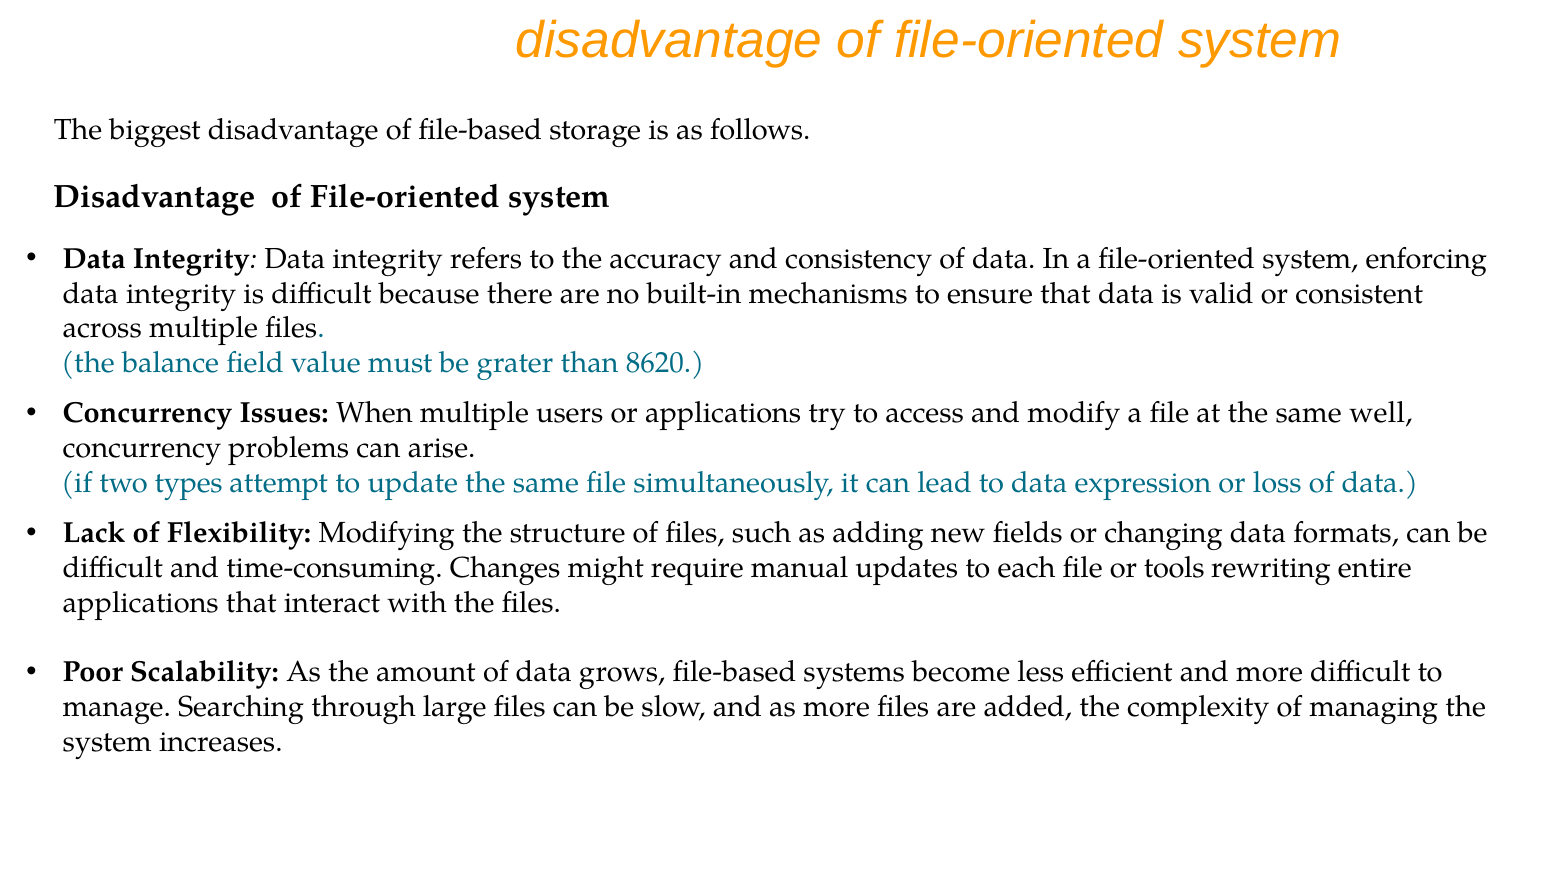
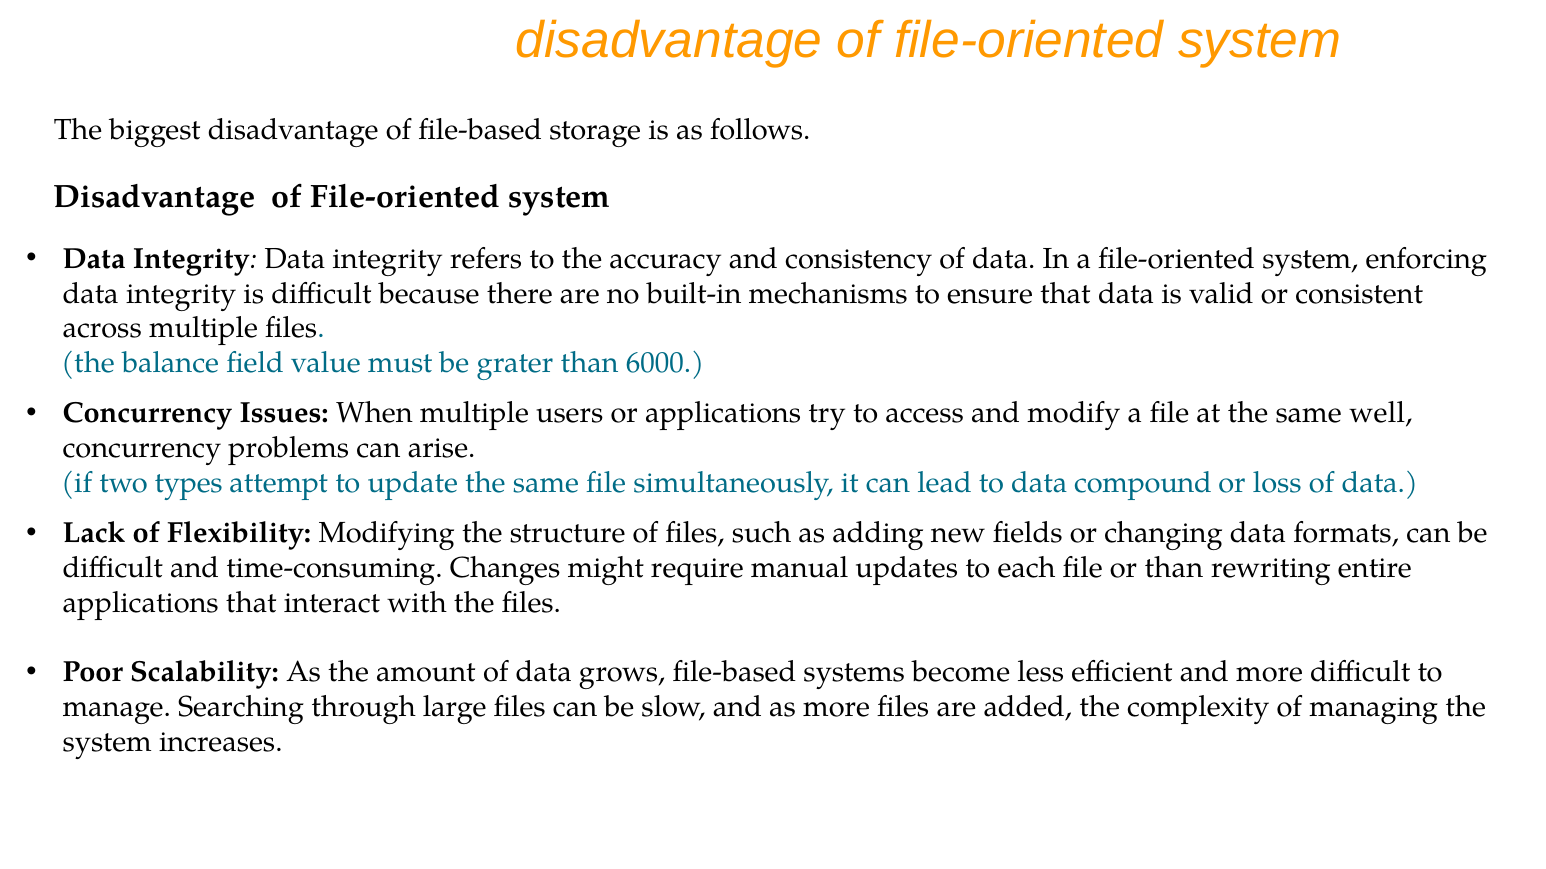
8620: 8620 -> 6000
expression: expression -> compound
or tools: tools -> than
